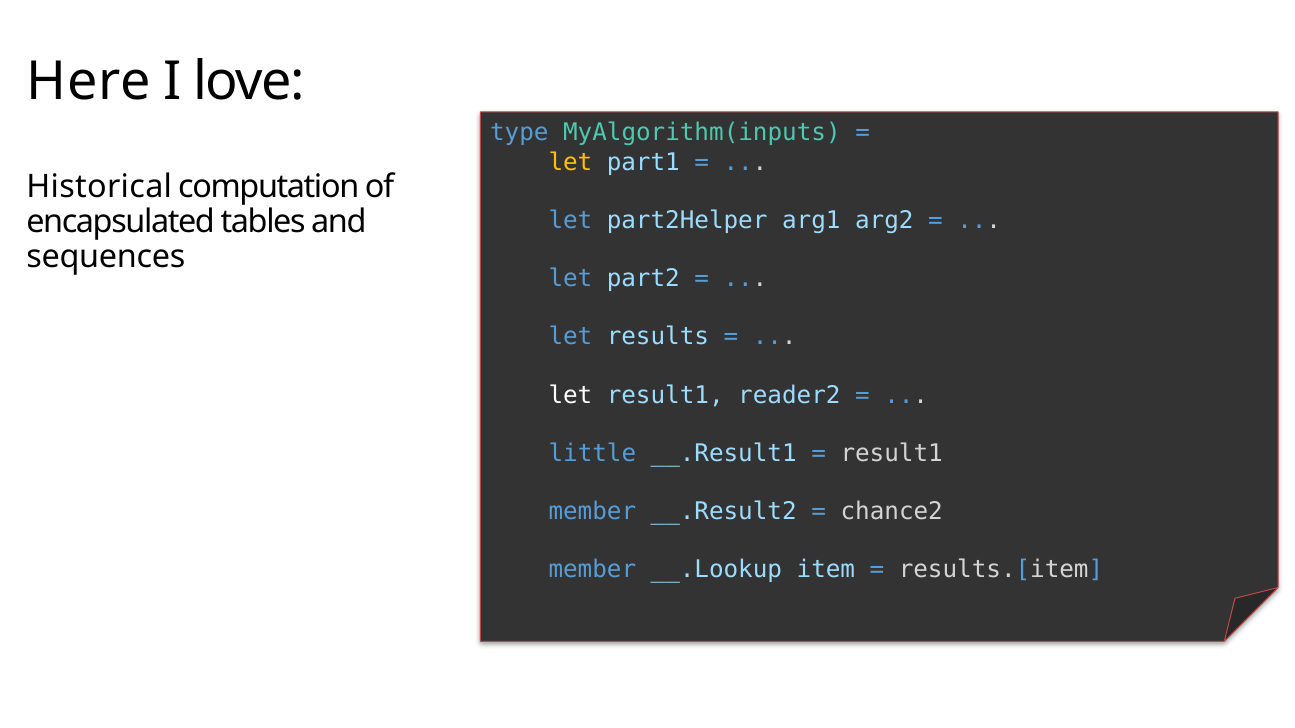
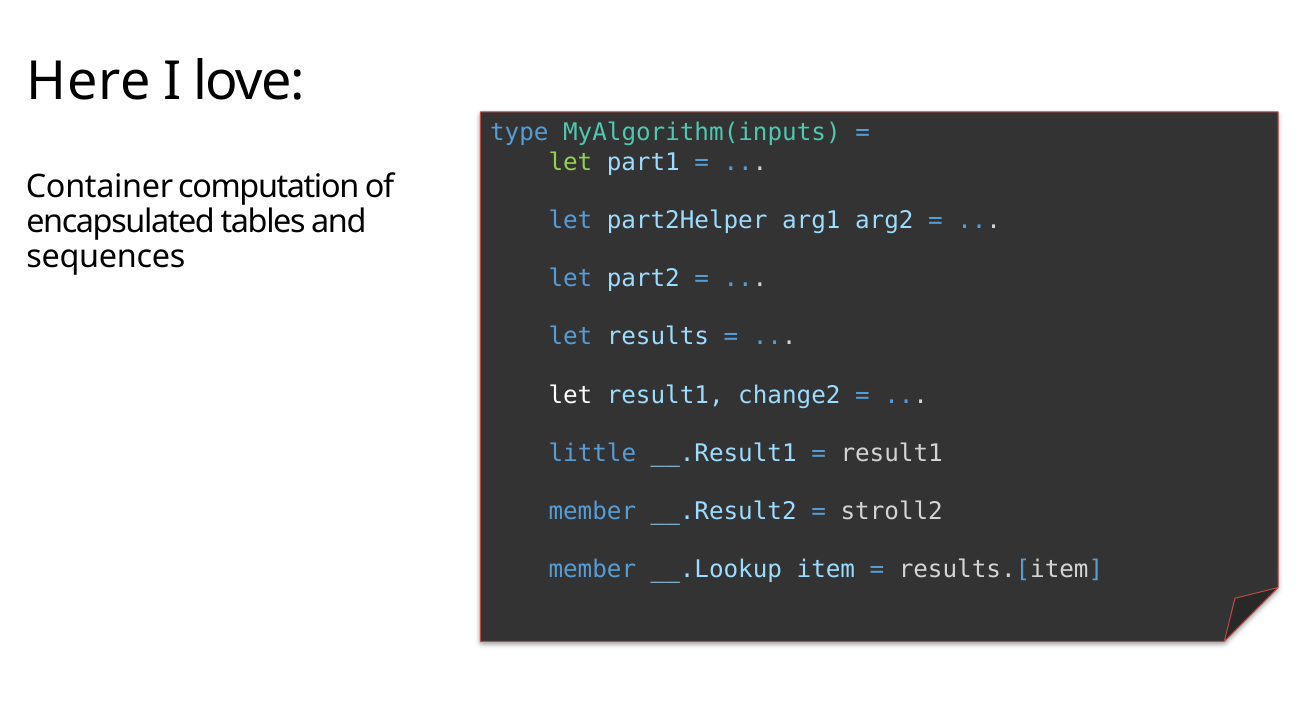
let at (570, 162) colour: yellow -> light green
Historical: Historical -> Container
reader2: reader2 -> change2
chance2: chance2 -> stroll2
